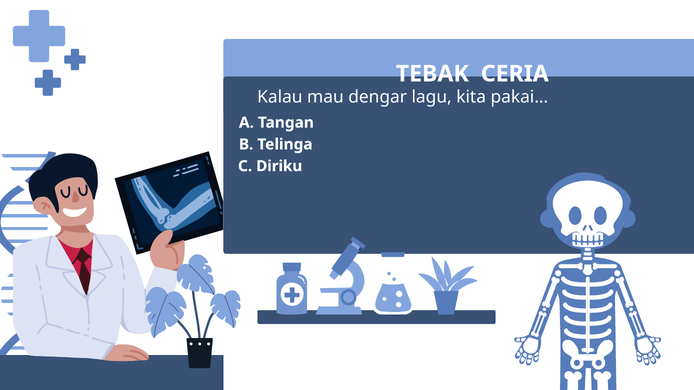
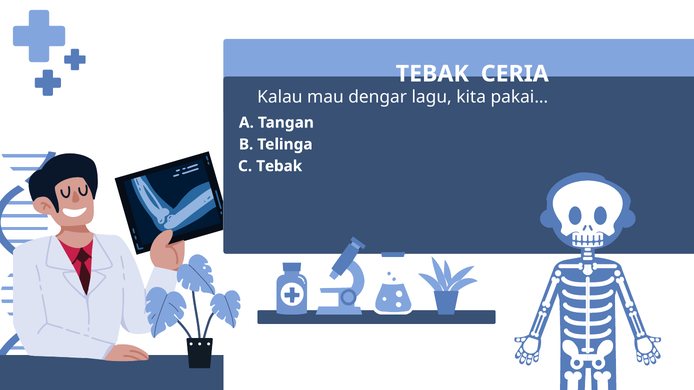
C Diriku: Diriku -> Tebak
